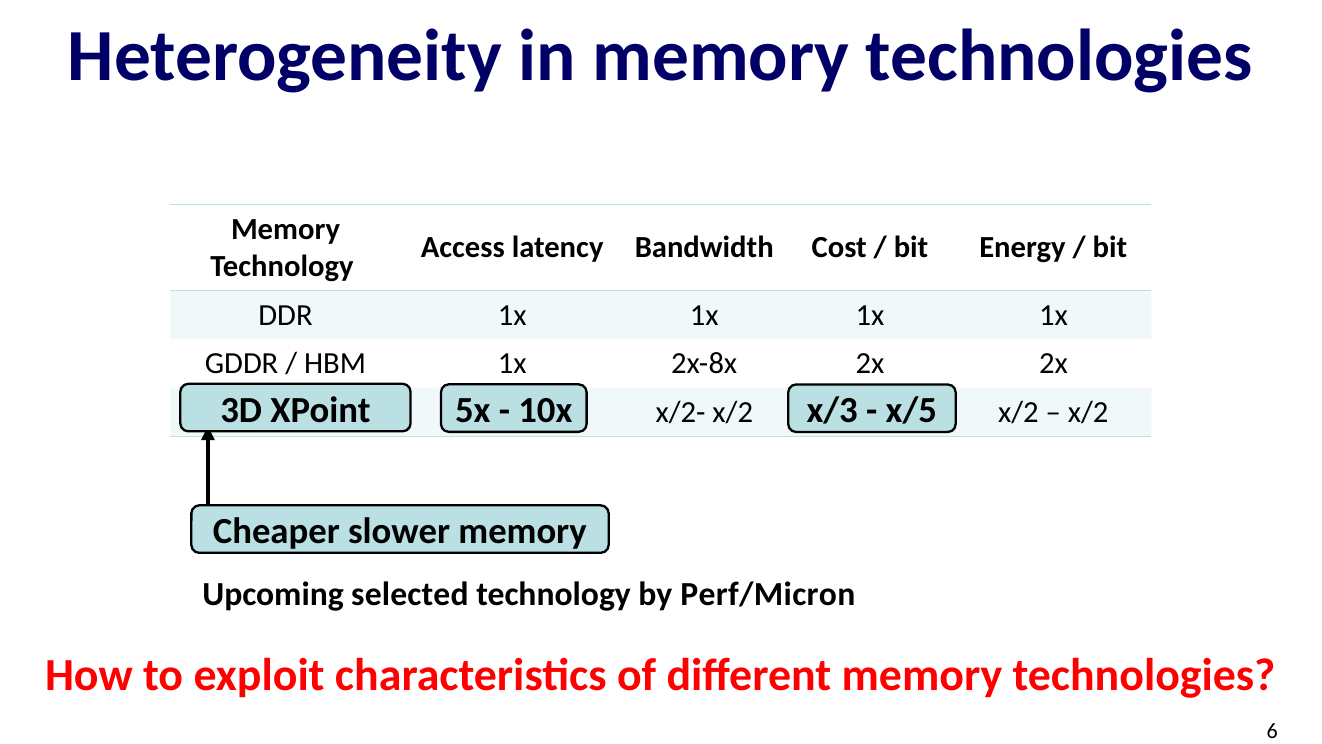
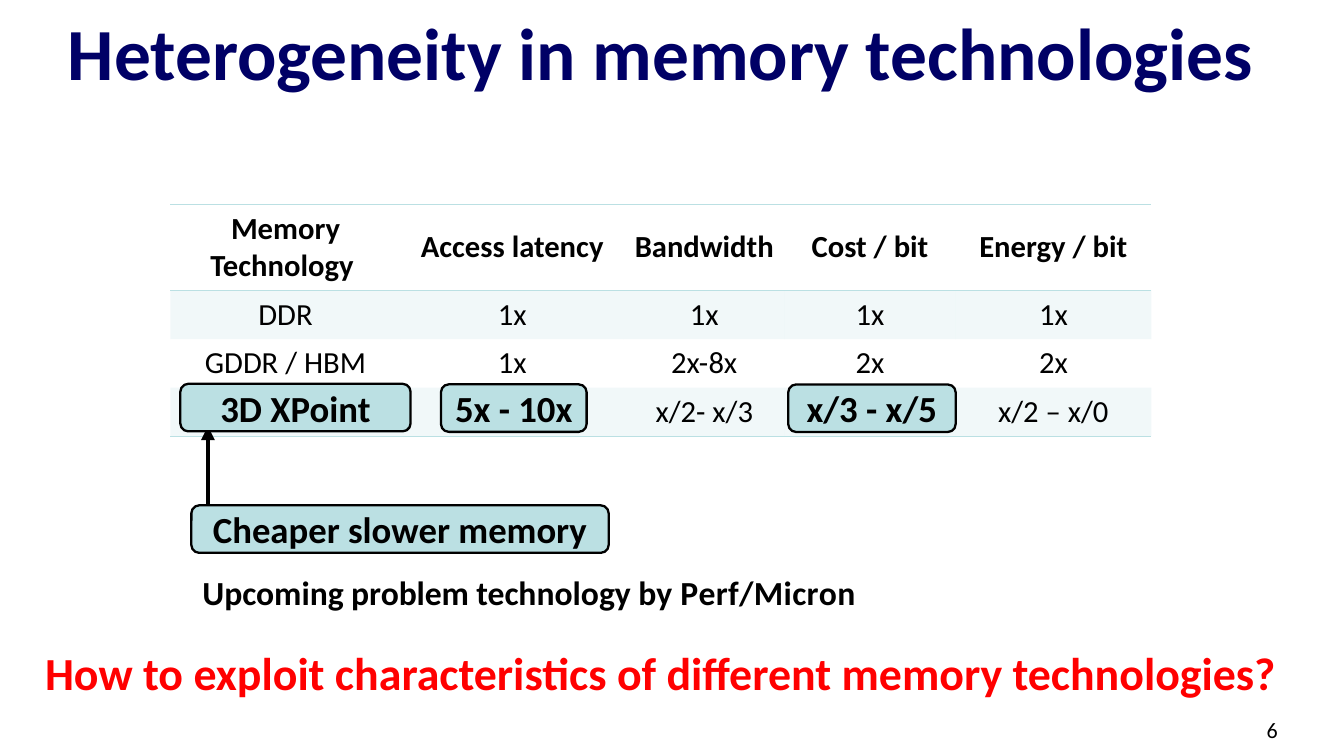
x/2- x/2: x/2 -> x/3
x/2 at (1088, 412): x/2 -> x/0
selected: selected -> problem
